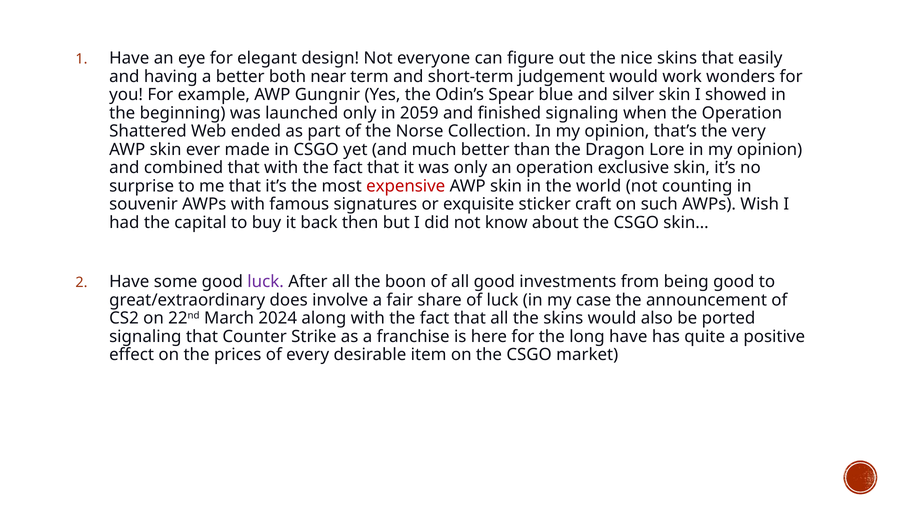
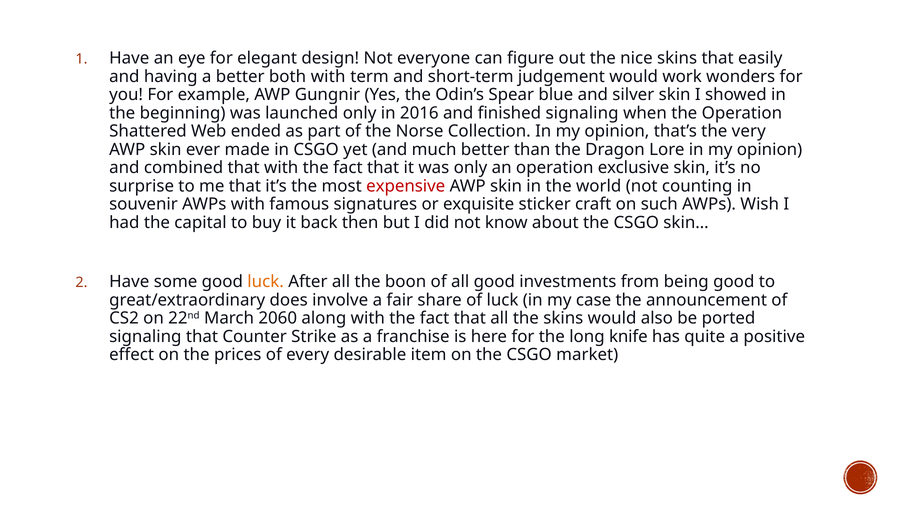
both near: near -> with
2059: 2059 -> 2016
luck at (266, 282) colour: purple -> orange
2024: 2024 -> 2060
long have: have -> knife
